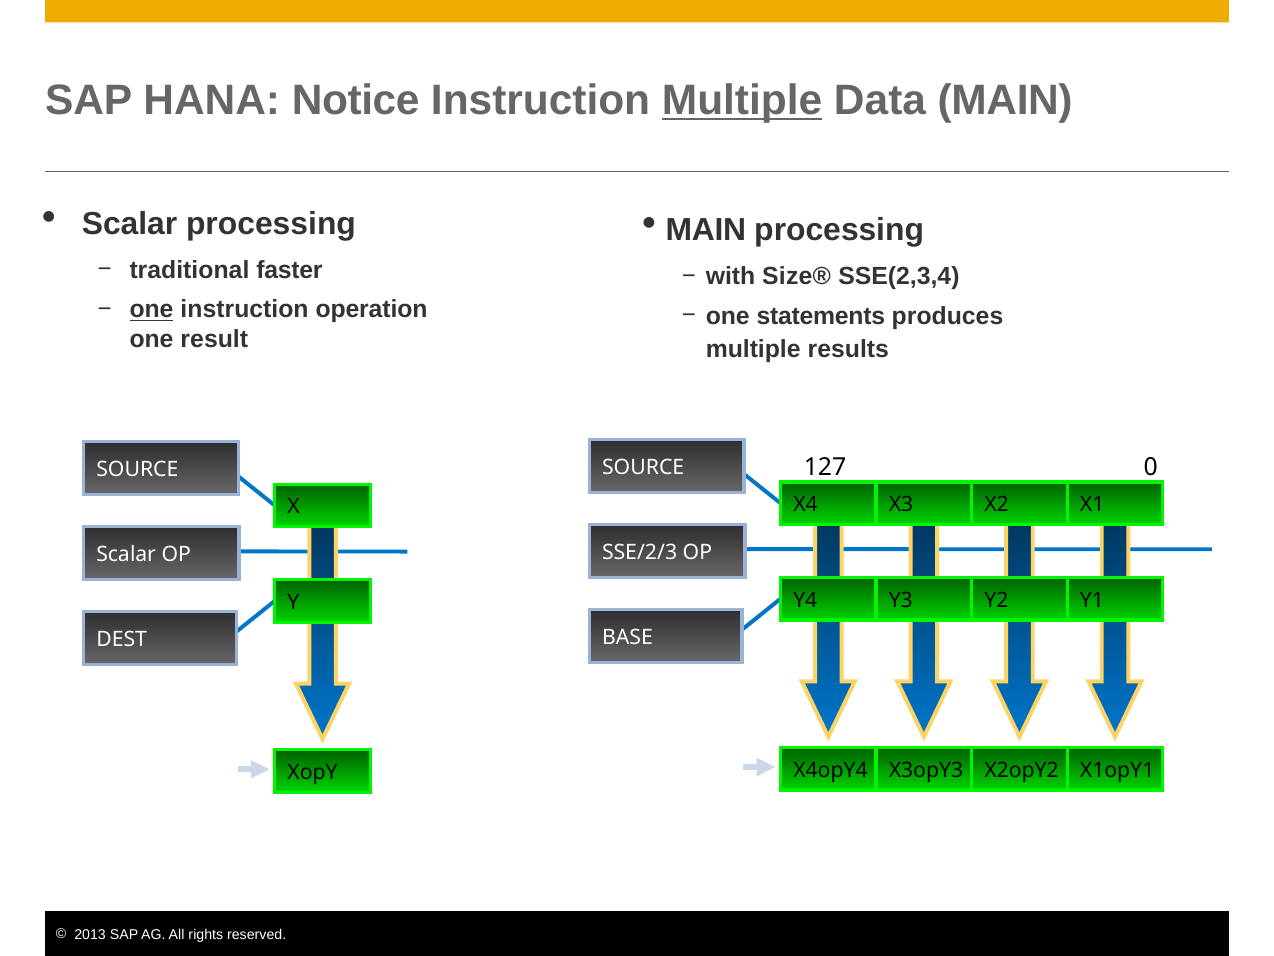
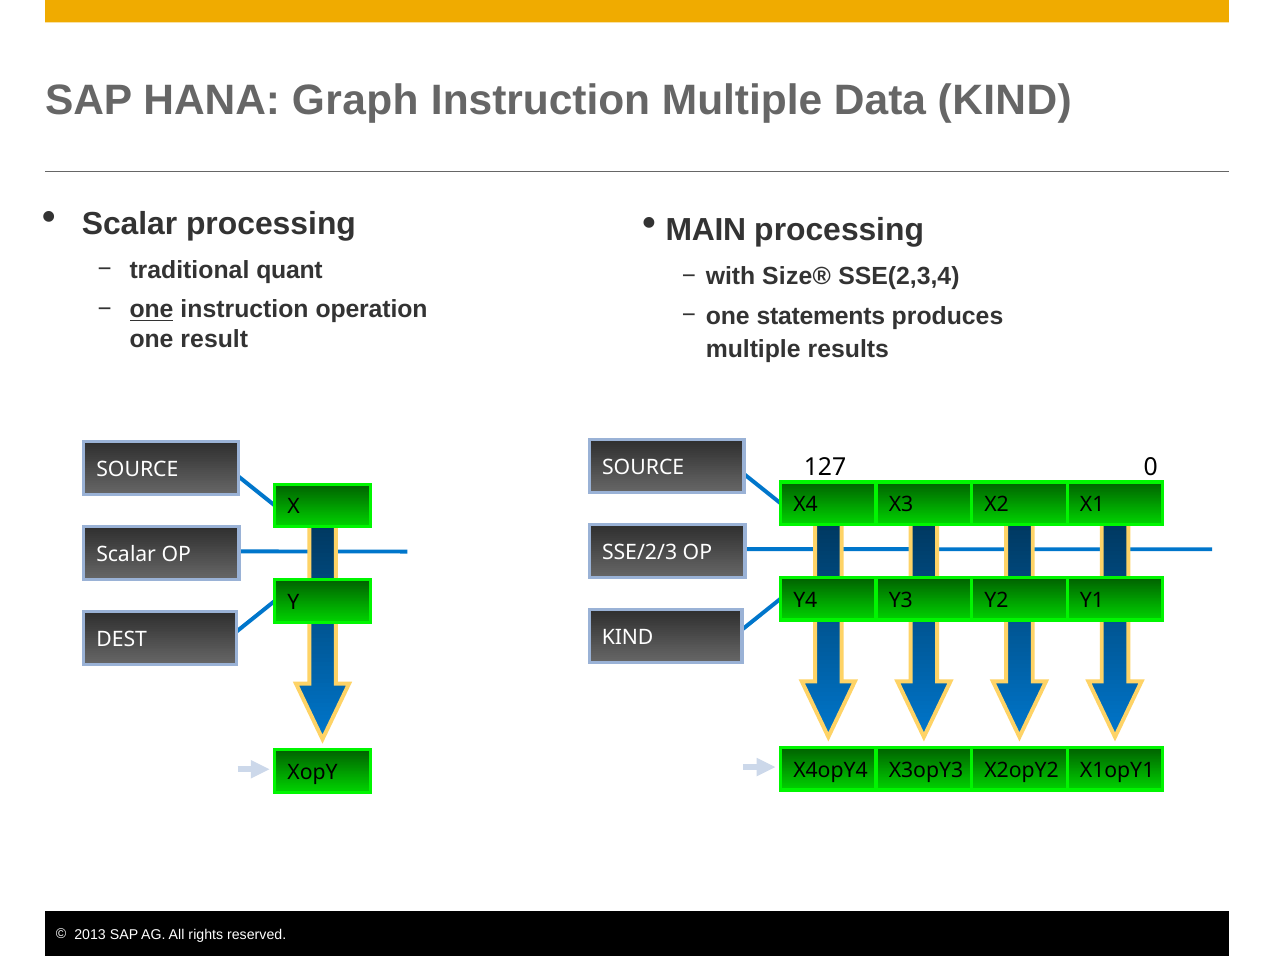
Notice: Notice -> Graph
Multiple at (742, 101) underline: present -> none
Data MAIN: MAIN -> KIND
faster: faster -> quant
BASE at (628, 637): BASE -> KIND
